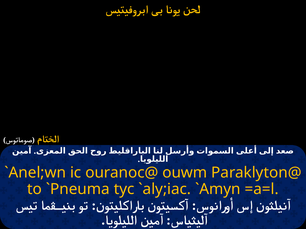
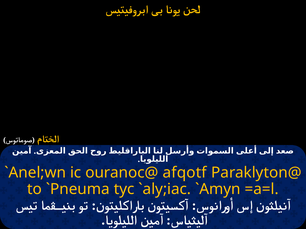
ouwm: ouwm -> afqotf
